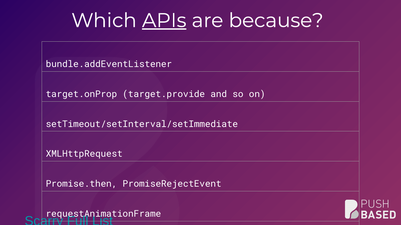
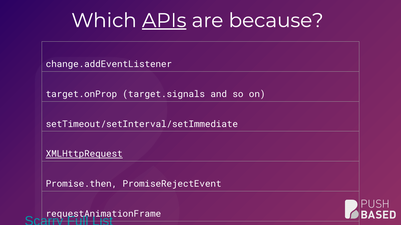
bundle.addEventListener: bundle.addEventListener -> change.addEventListener
target.provide: target.provide -> target.signals
XMLHttpRequest underline: none -> present
